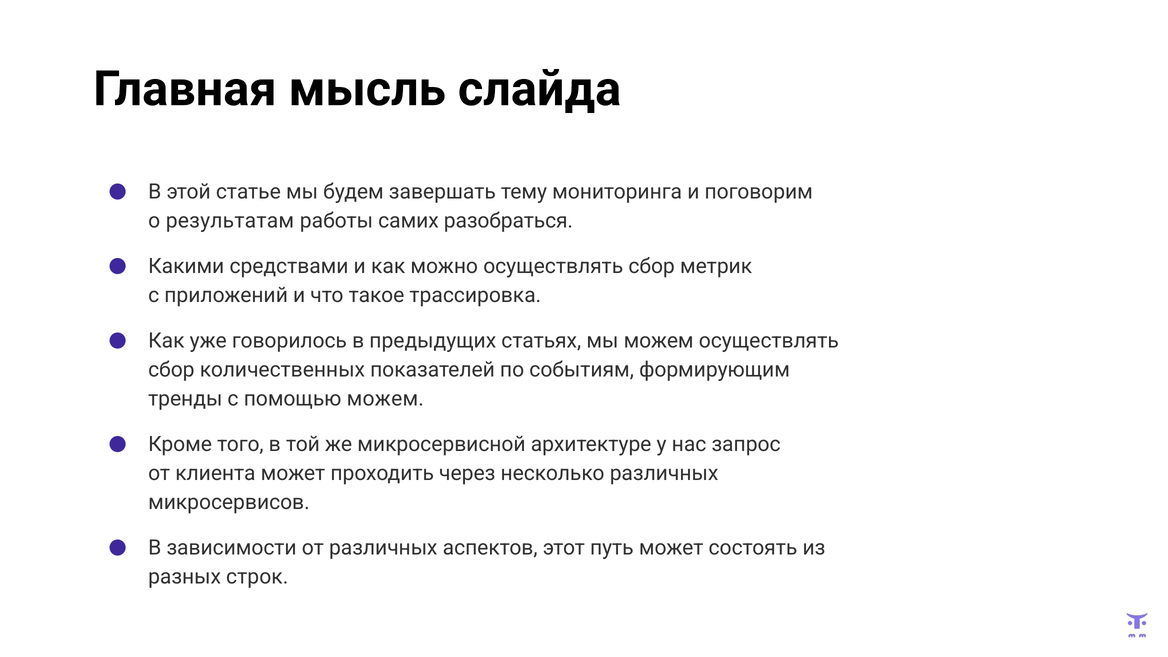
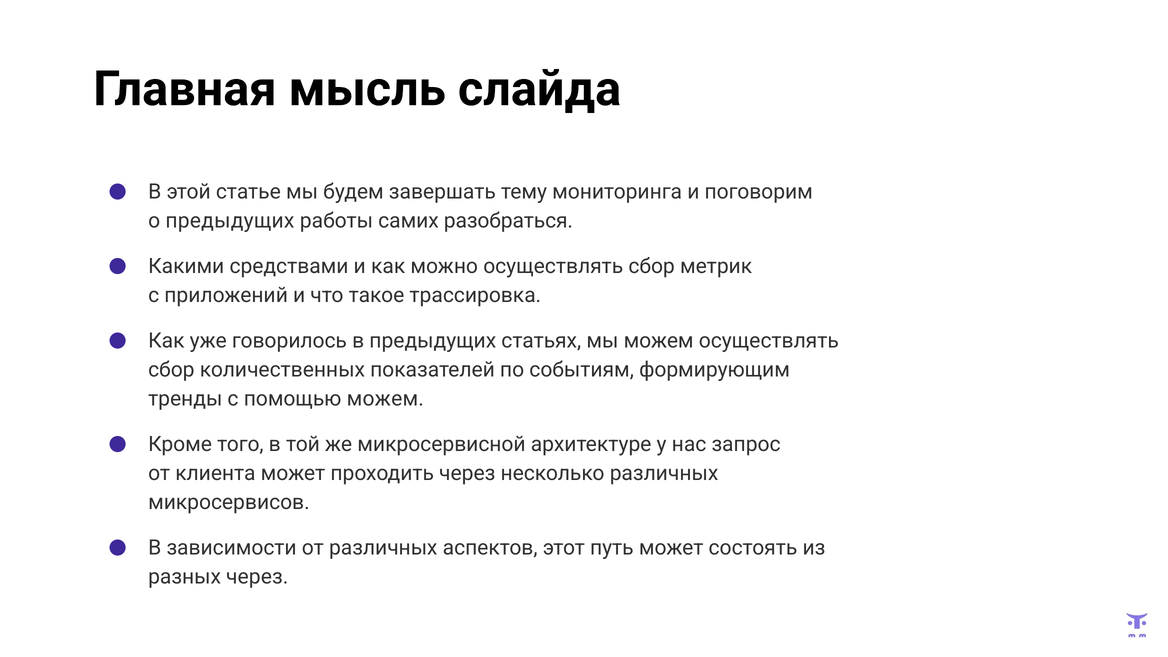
о результатам: результатам -> предыдущих
разных строк: строк -> через
